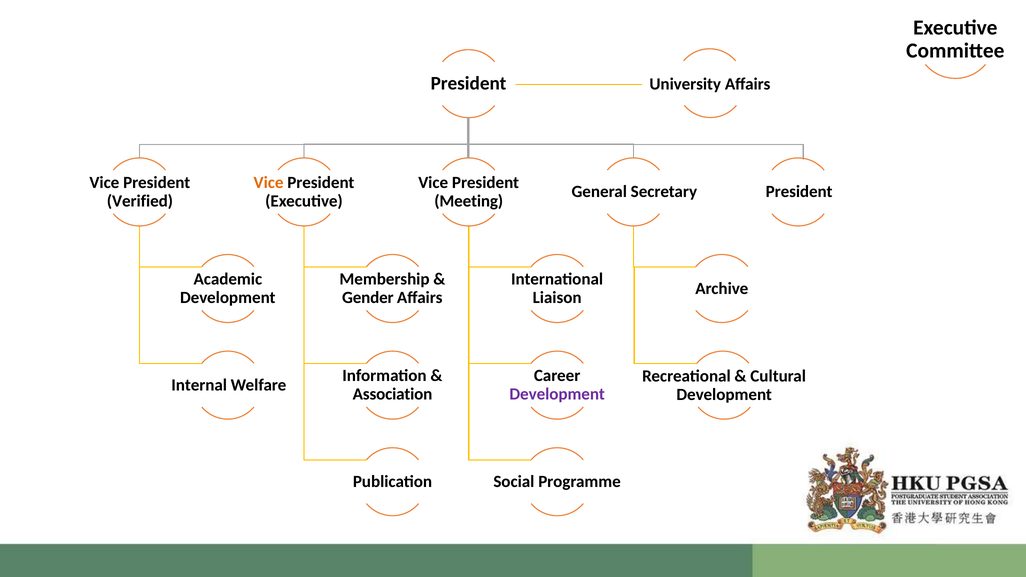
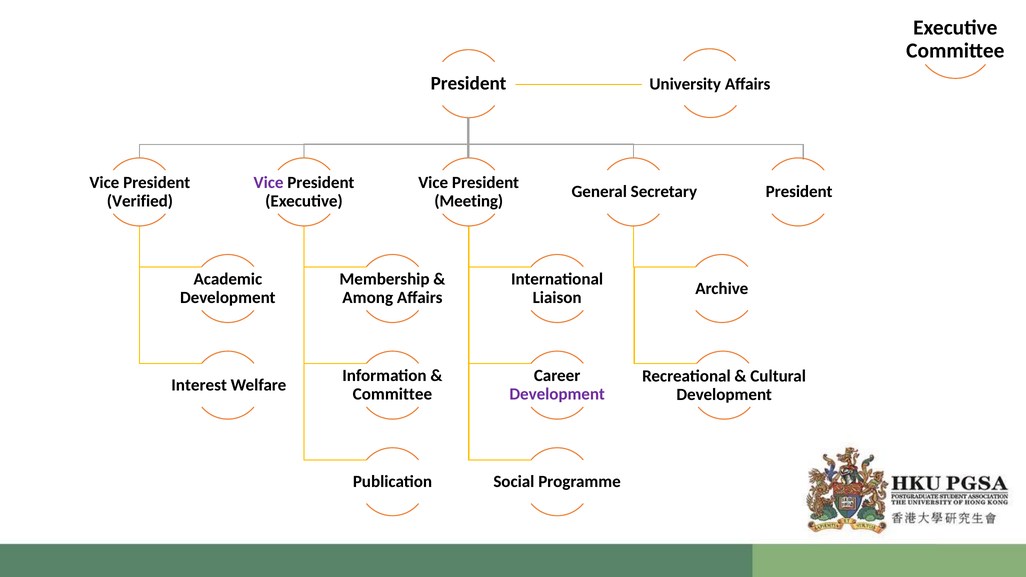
Vice at (269, 183) colour: orange -> purple
Gender: Gender -> Among
Internal: Internal -> Interest
Association at (393, 394): Association -> Committee
